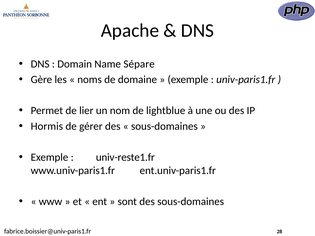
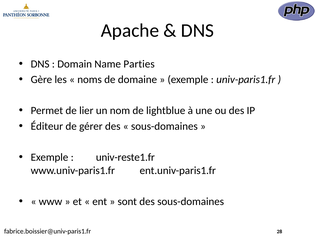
Sépare: Sépare -> Parties
Hormis: Hormis -> Éditeur
